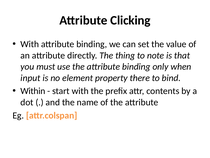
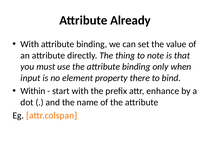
Clicking: Clicking -> Already
contents: contents -> enhance
